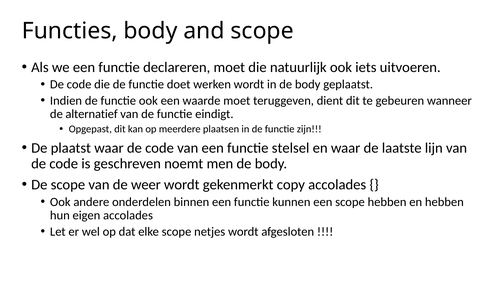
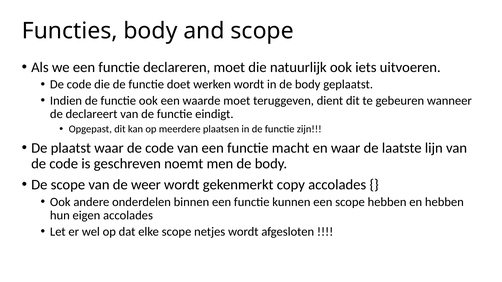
alternatief: alternatief -> declareert
stelsel: stelsel -> macht
